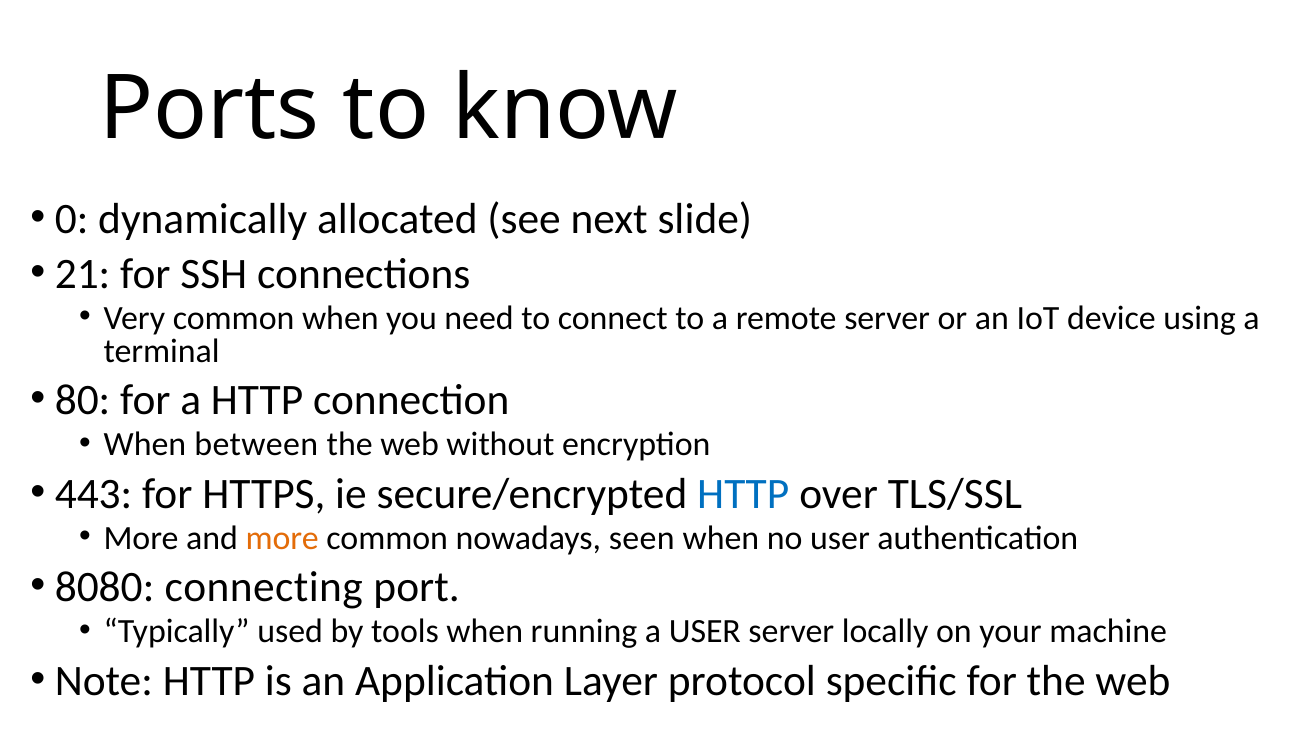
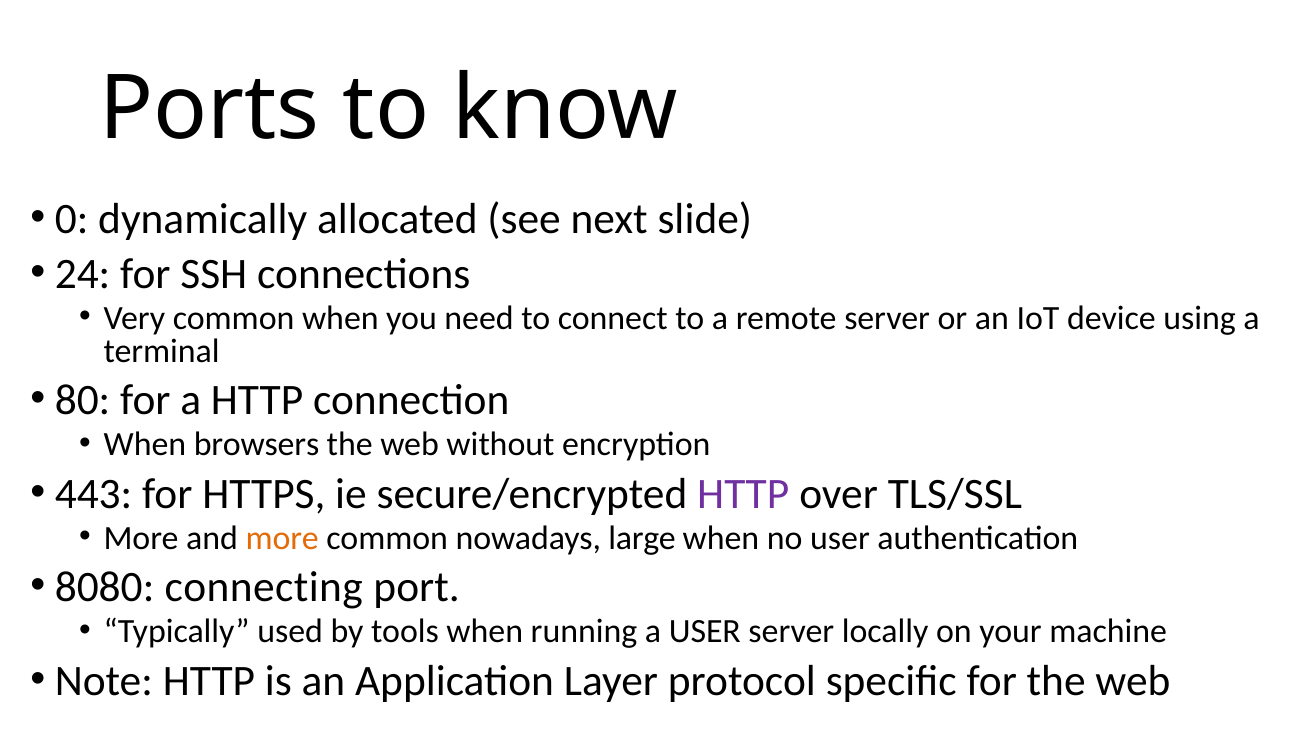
21: 21 -> 24
between: between -> browsers
HTTP at (743, 493) colour: blue -> purple
seen: seen -> large
